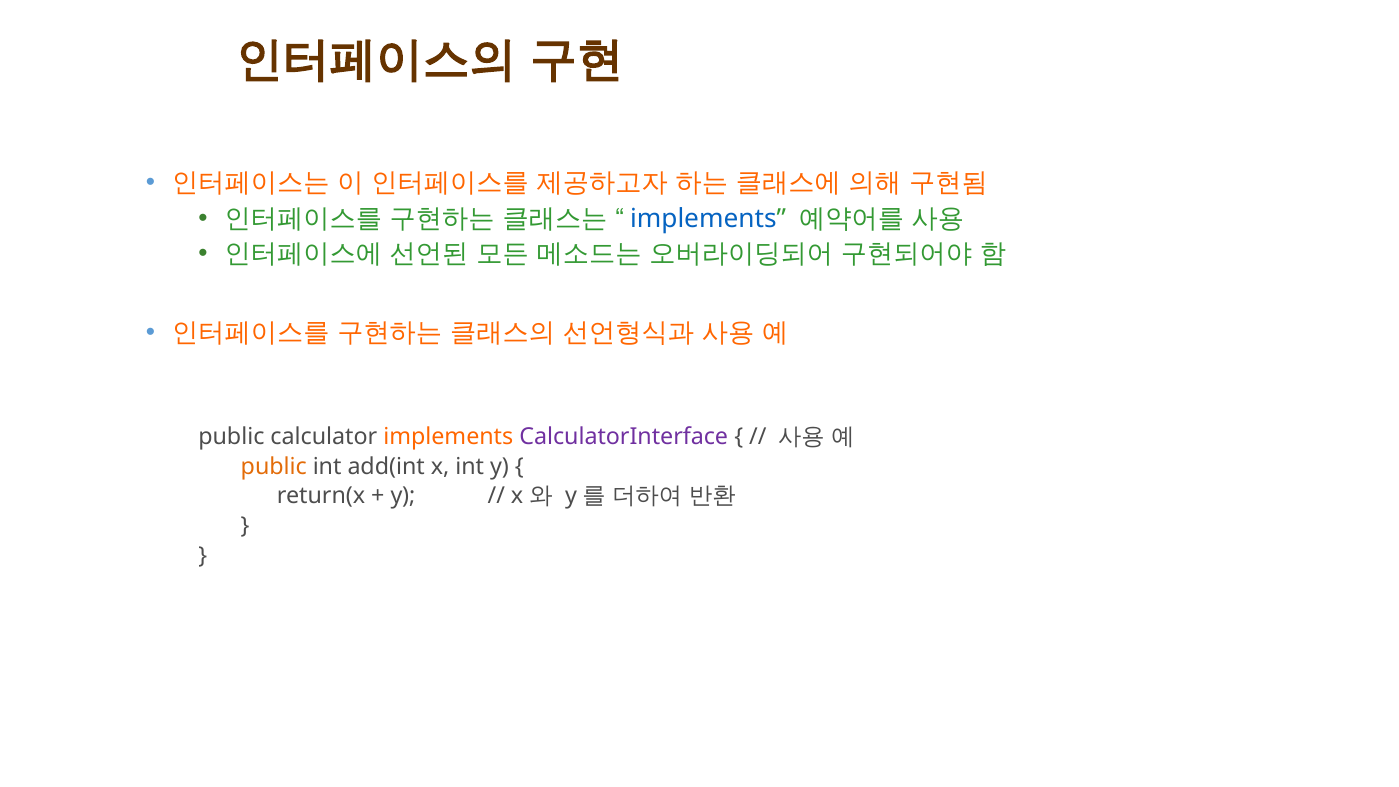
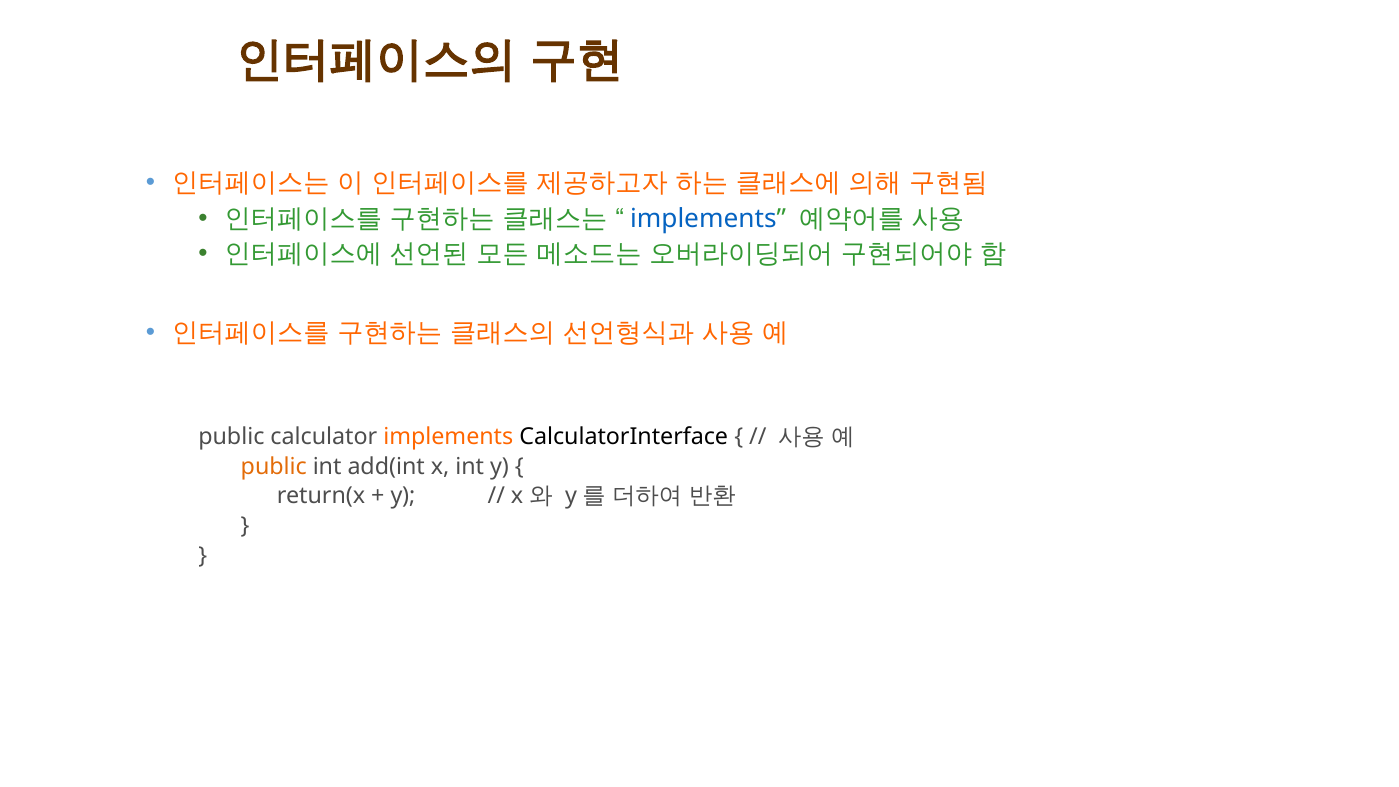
CalculatorInterface colour: purple -> black
